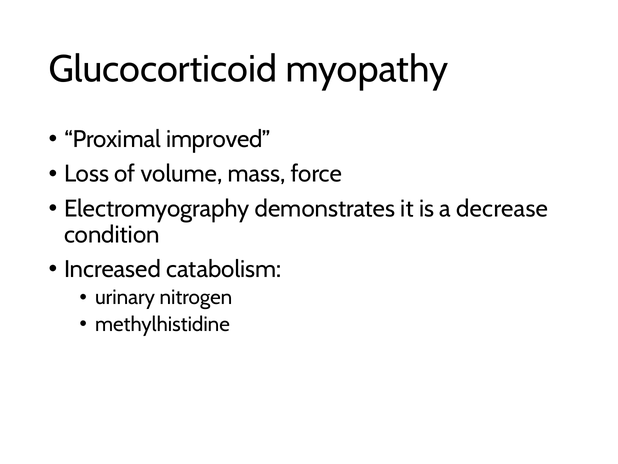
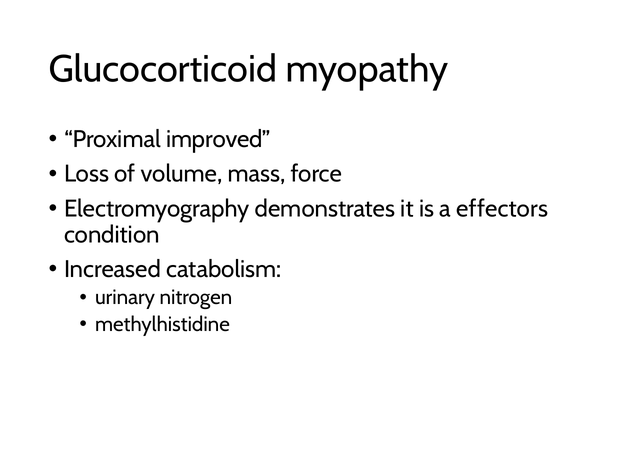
decrease: decrease -> effectors
